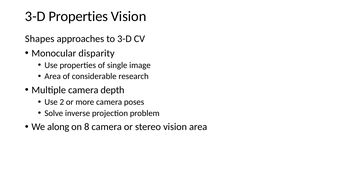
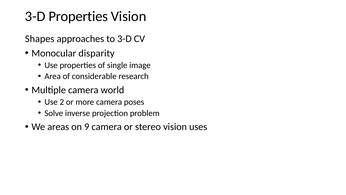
depth: depth -> world
along: along -> areas
8: 8 -> 9
vision area: area -> uses
